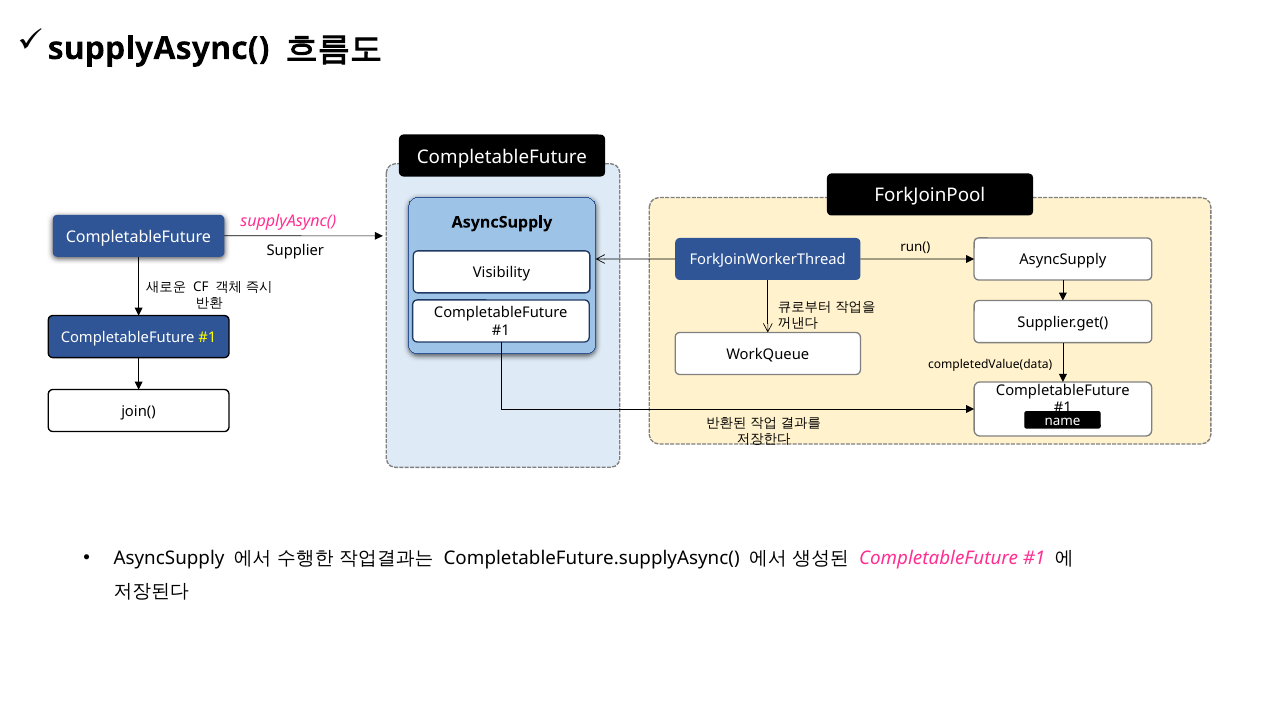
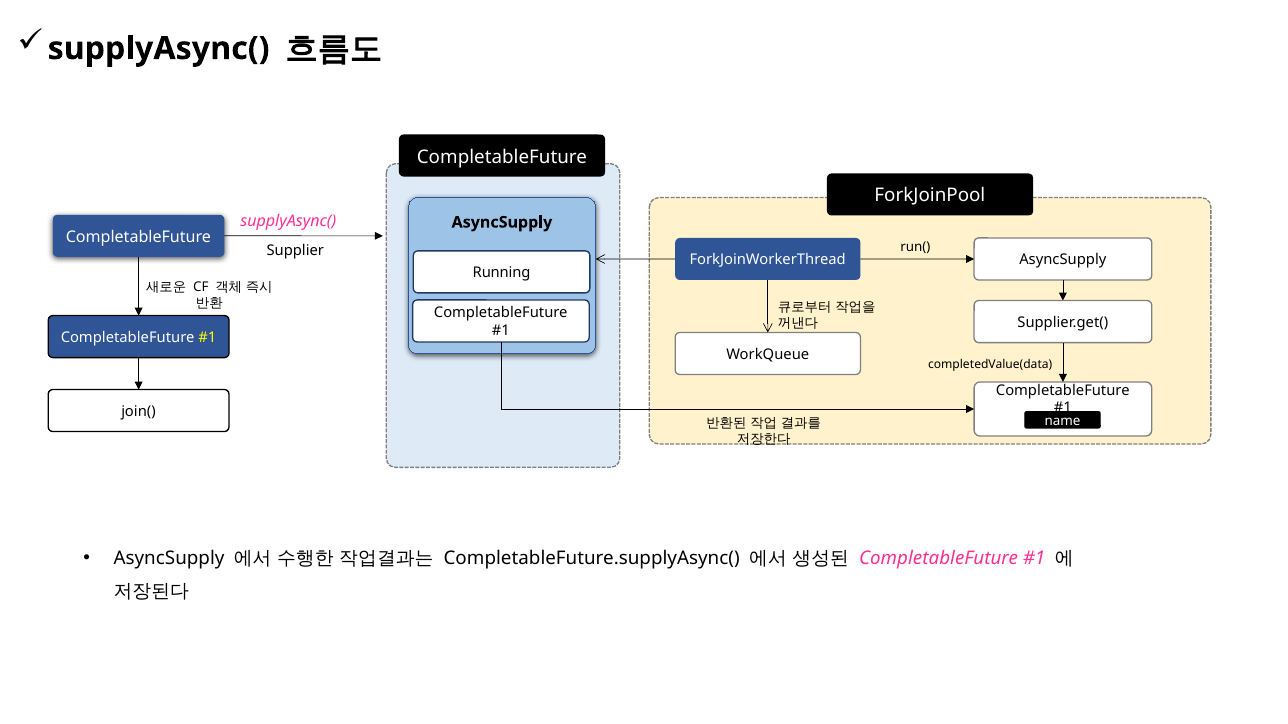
Visibility: Visibility -> Running
